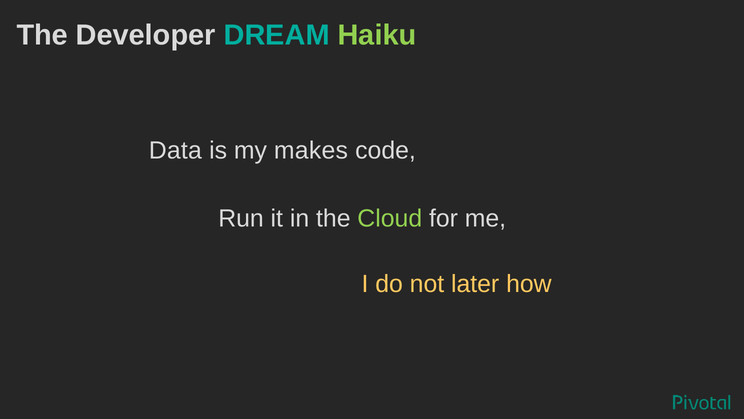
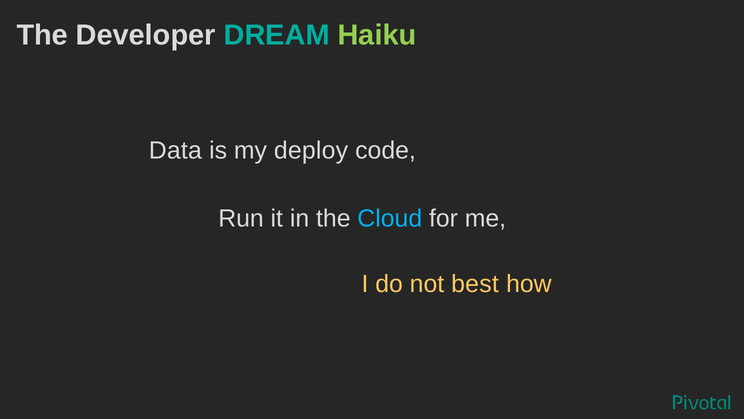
makes: makes -> deploy
Cloud colour: light green -> light blue
later: later -> best
